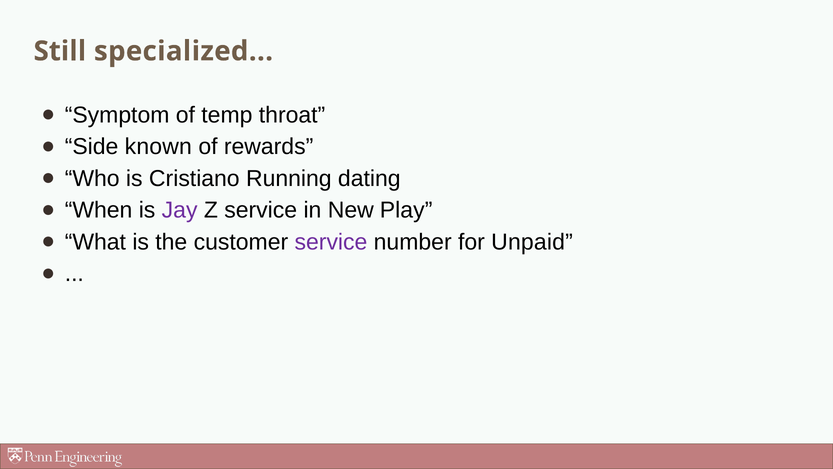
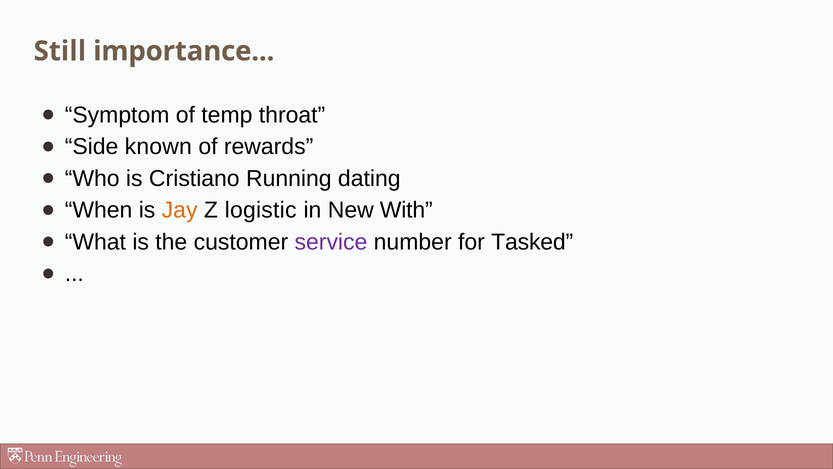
specialized: specialized -> importance
Jay colour: purple -> orange
Z service: service -> logistic
Play: Play -> With
Unpaid: Unpaid -> Tasked
